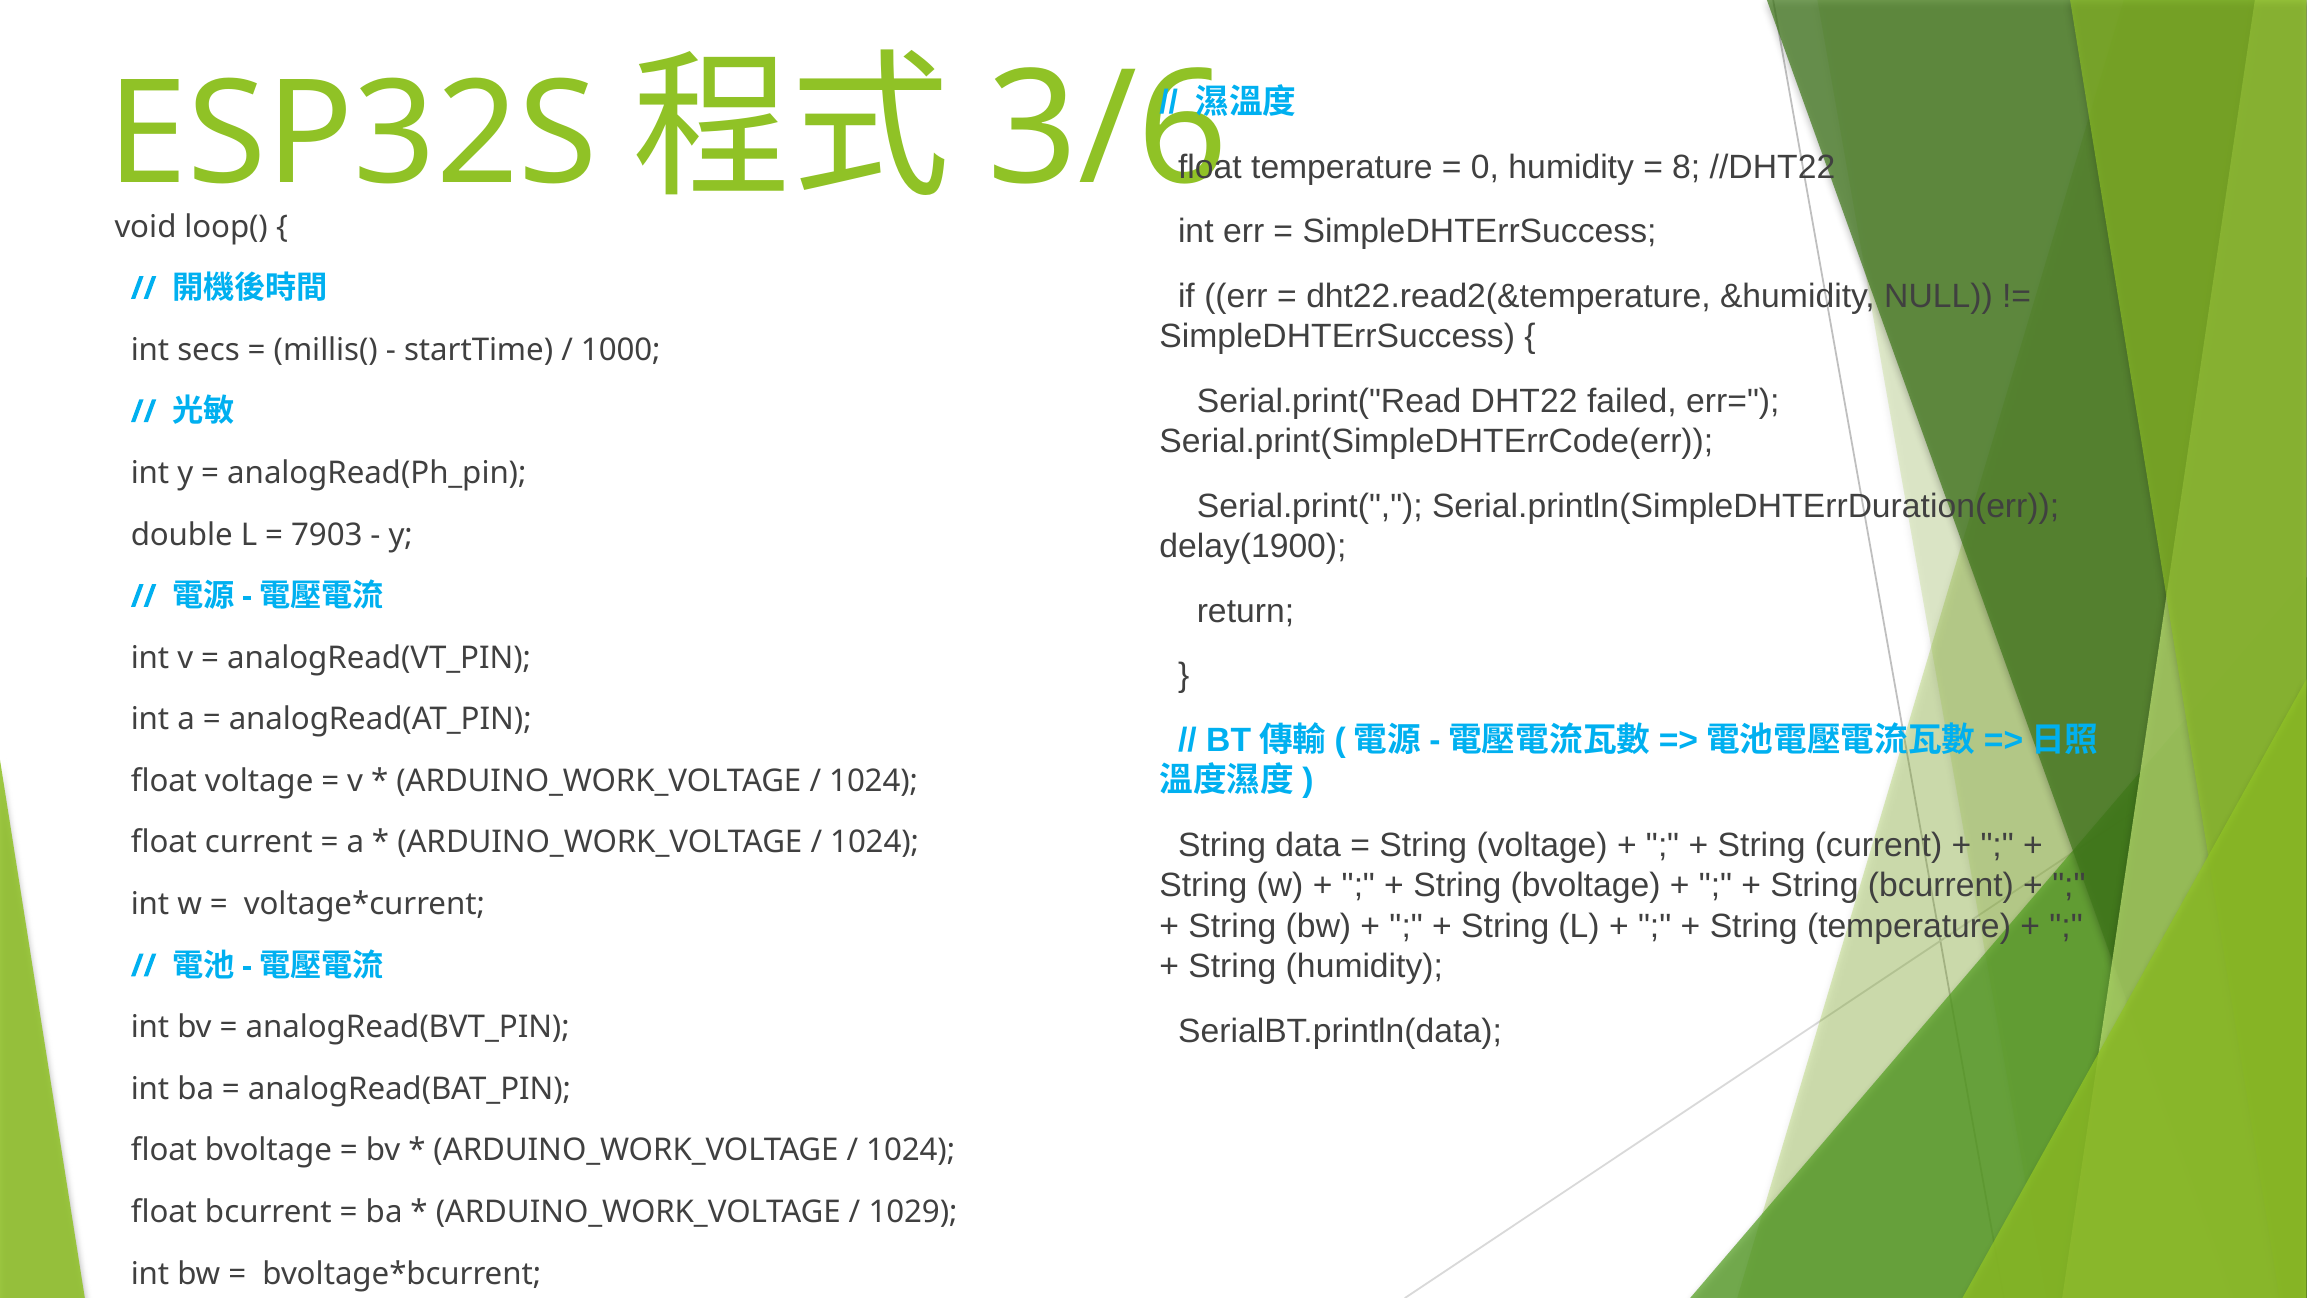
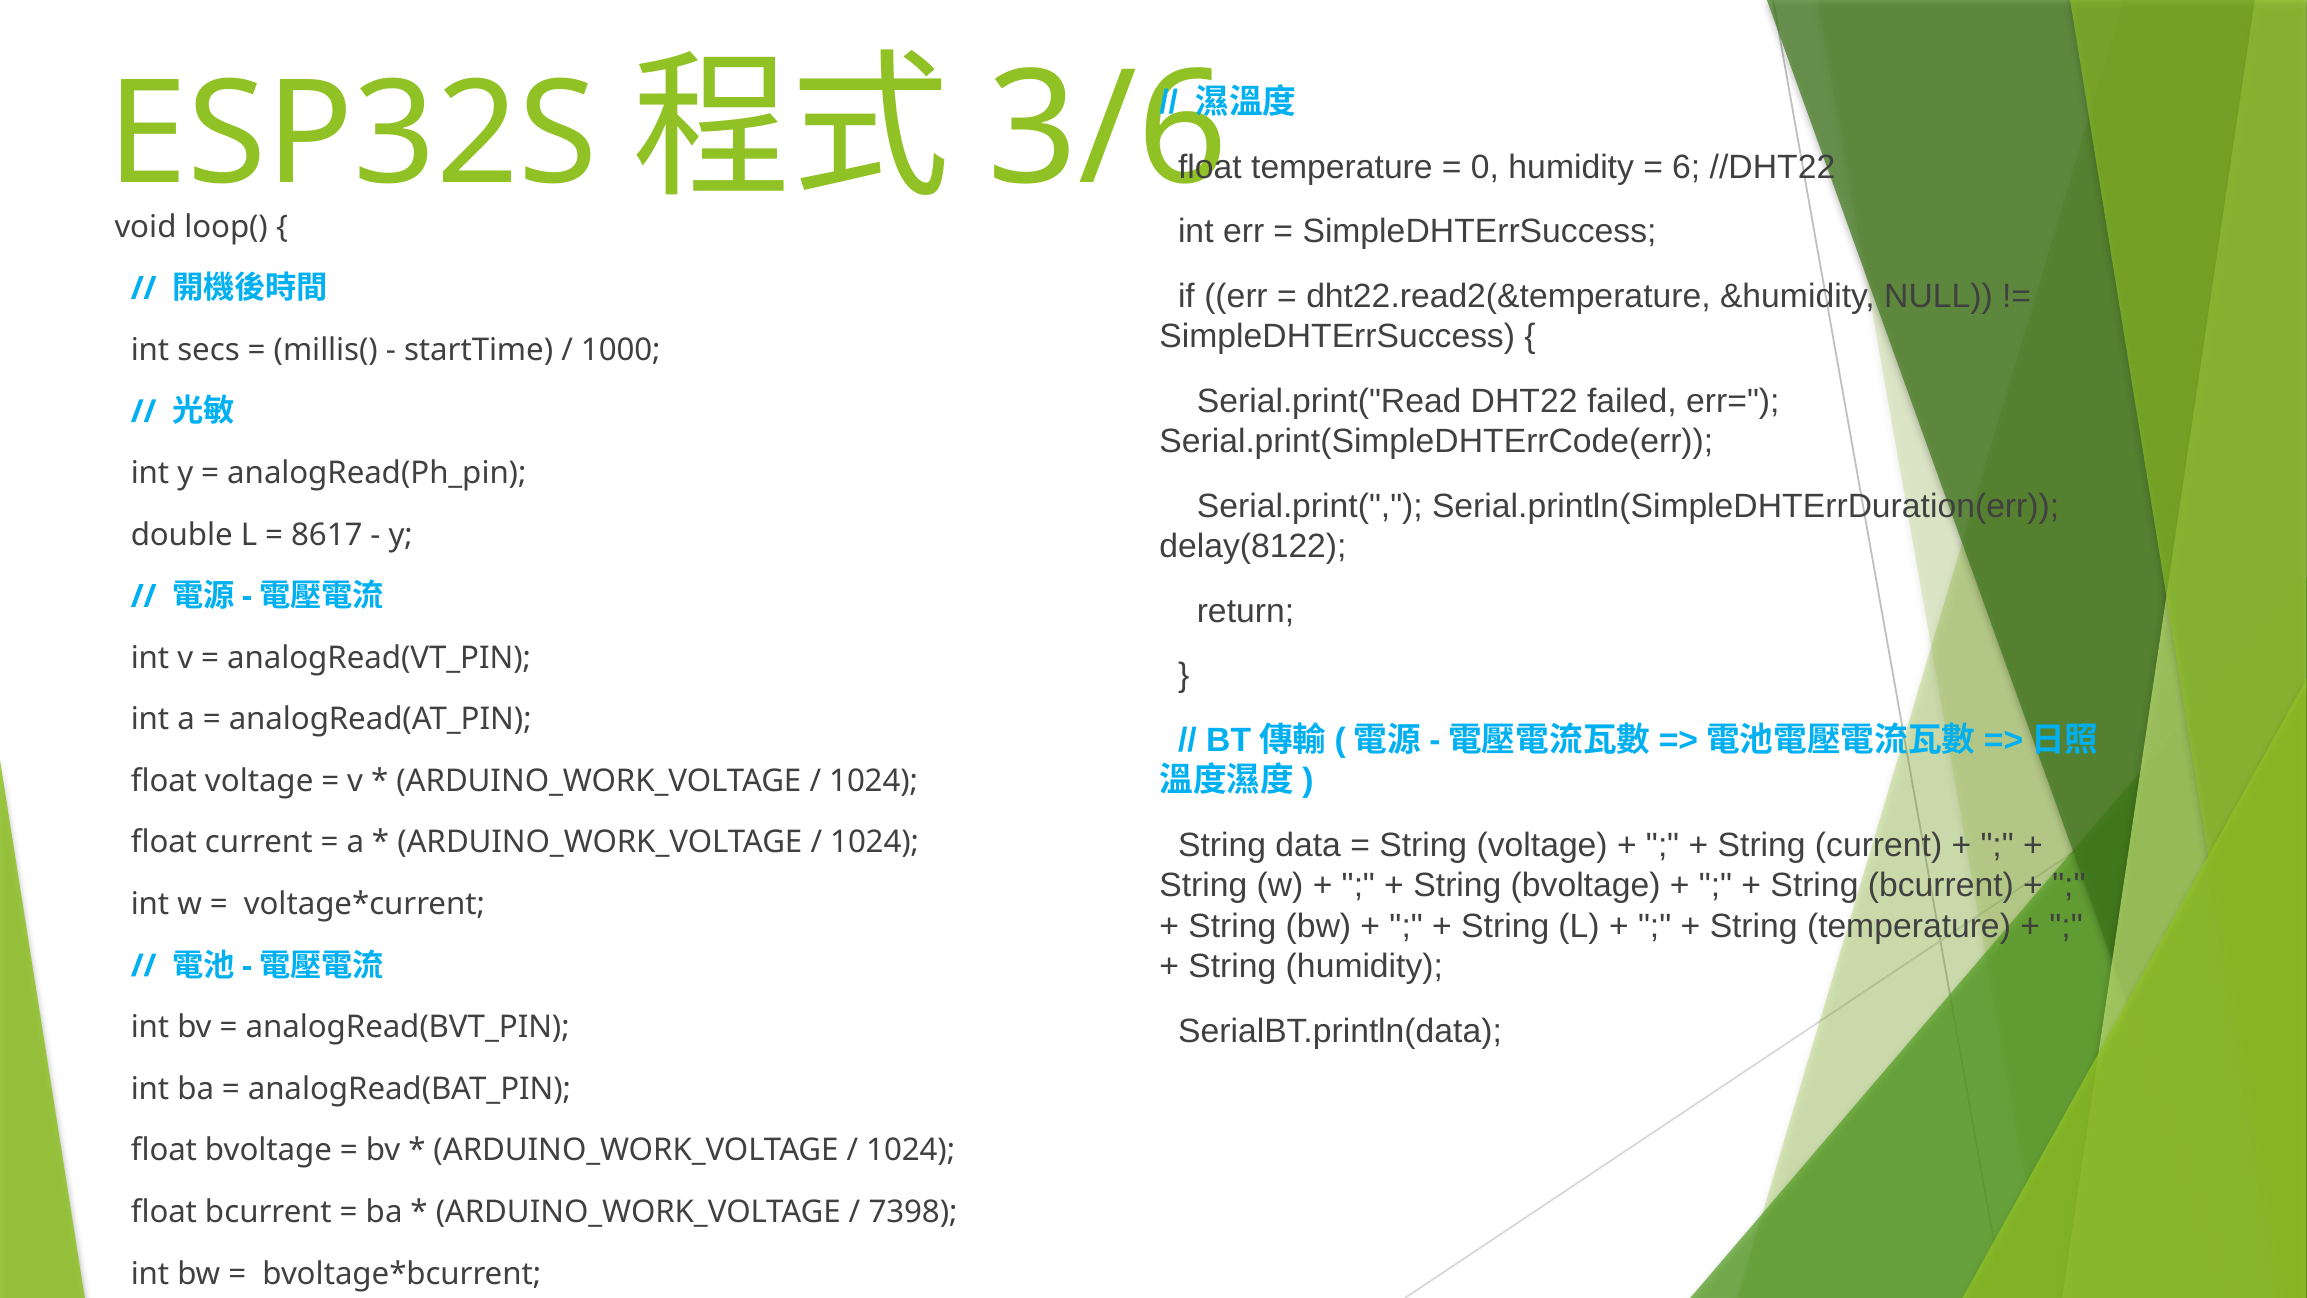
8: 8 -> 6
7903: 7903 -> 8617
delay(1900: delay(1900 -> delay(8122
1029: 1029 -> 7398
